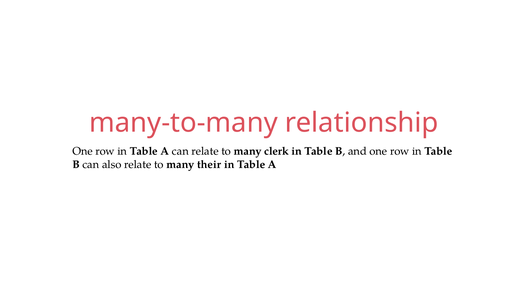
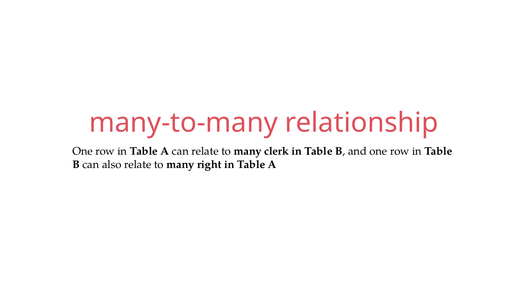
their: their -> right
